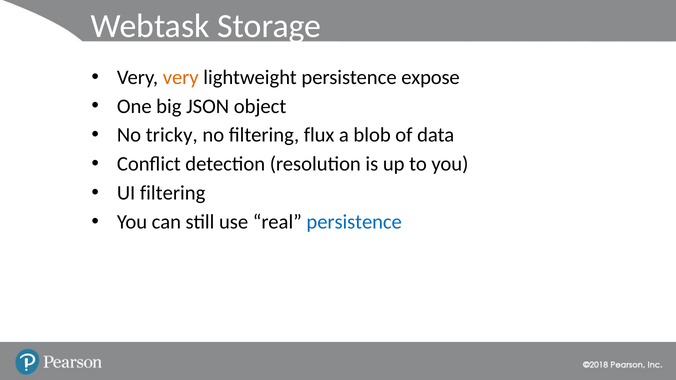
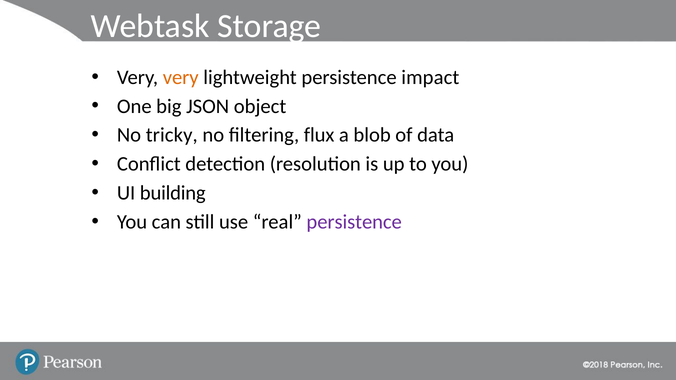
expose: expose -> impact
UI filtering: filtering -> building
persistence at (354, 222) colour: blue -> purple
